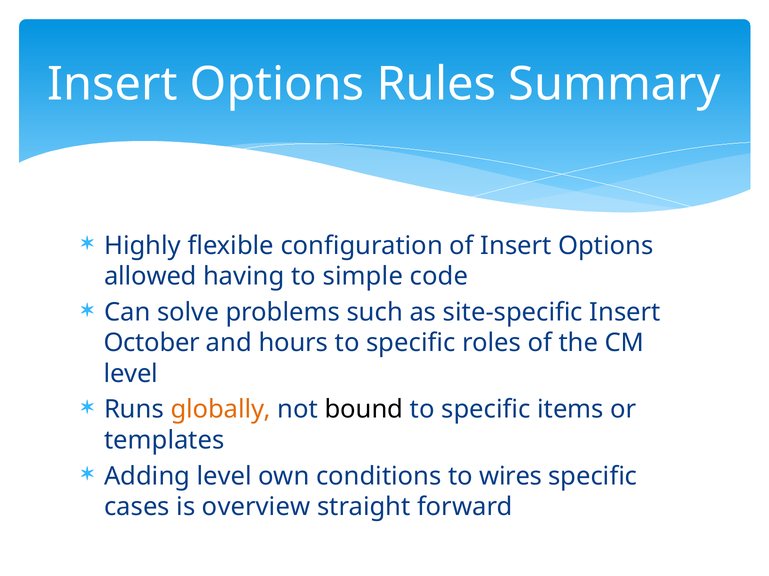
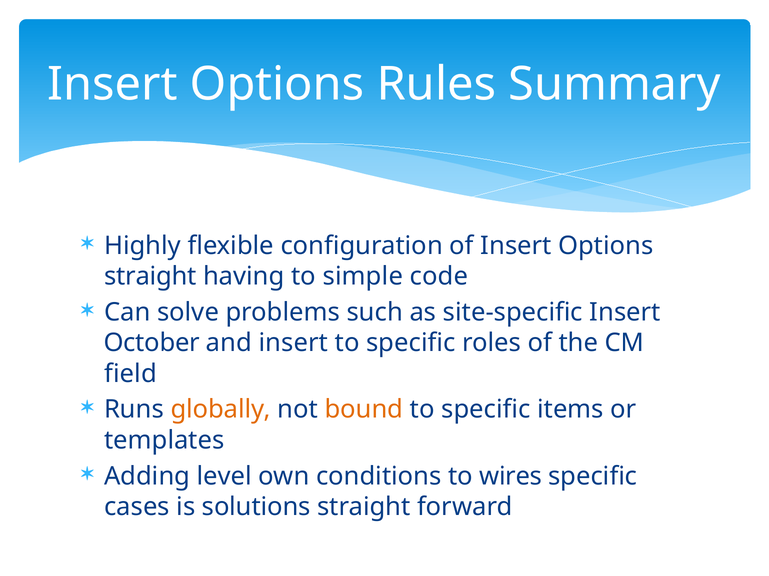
allowed at (150, 277): allowed -> straight
and hours: hours -> insert
level at (131, 374): level -> field
bound colour: black -> orange
overview: overview -> solutions
